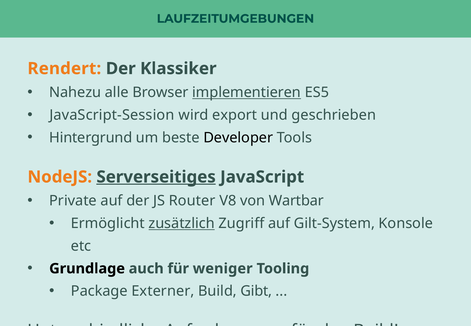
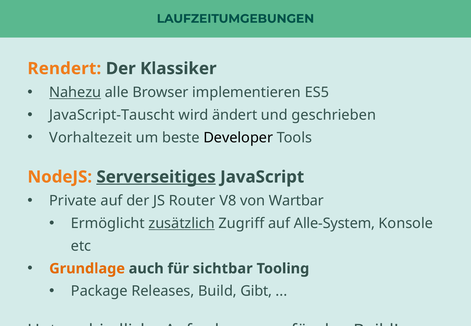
Nahezu underline: none -> present
implementieren underline: present -> none
JavaScript-Session: JavaScript-Session -> JavaScript-Tauscht
export: export -> ändert
Hintergrund: Hintergrund -> Vorhaltezeit
Gilt-System: Gilt-System -> Alle-System
Grundlage colour: black -> orange
weniger: weniger -> sichtbar
Externer: Externer -> Releases
